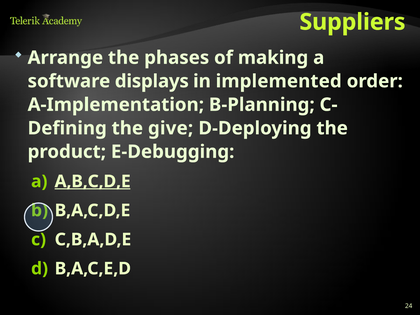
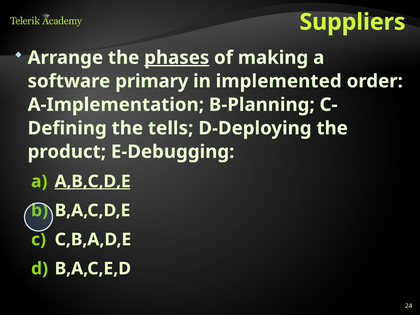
phases underline: none -> present
displays: displays -> primary
give: give -> tells
